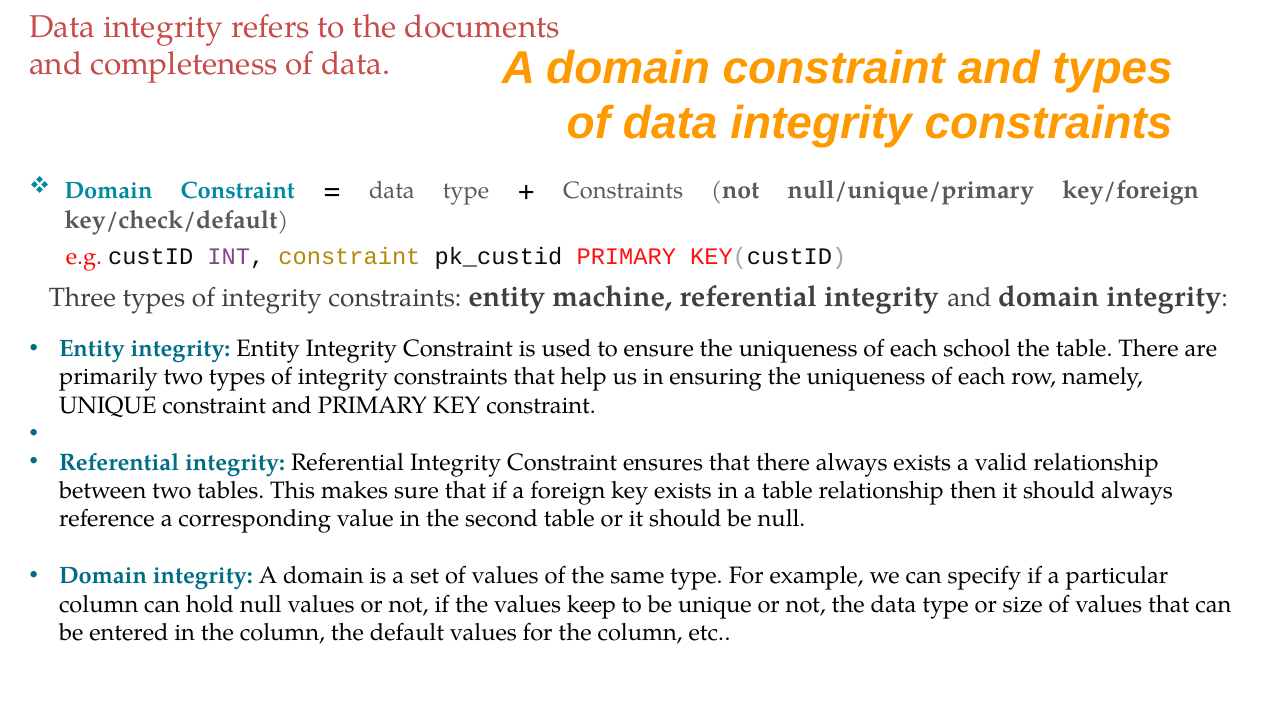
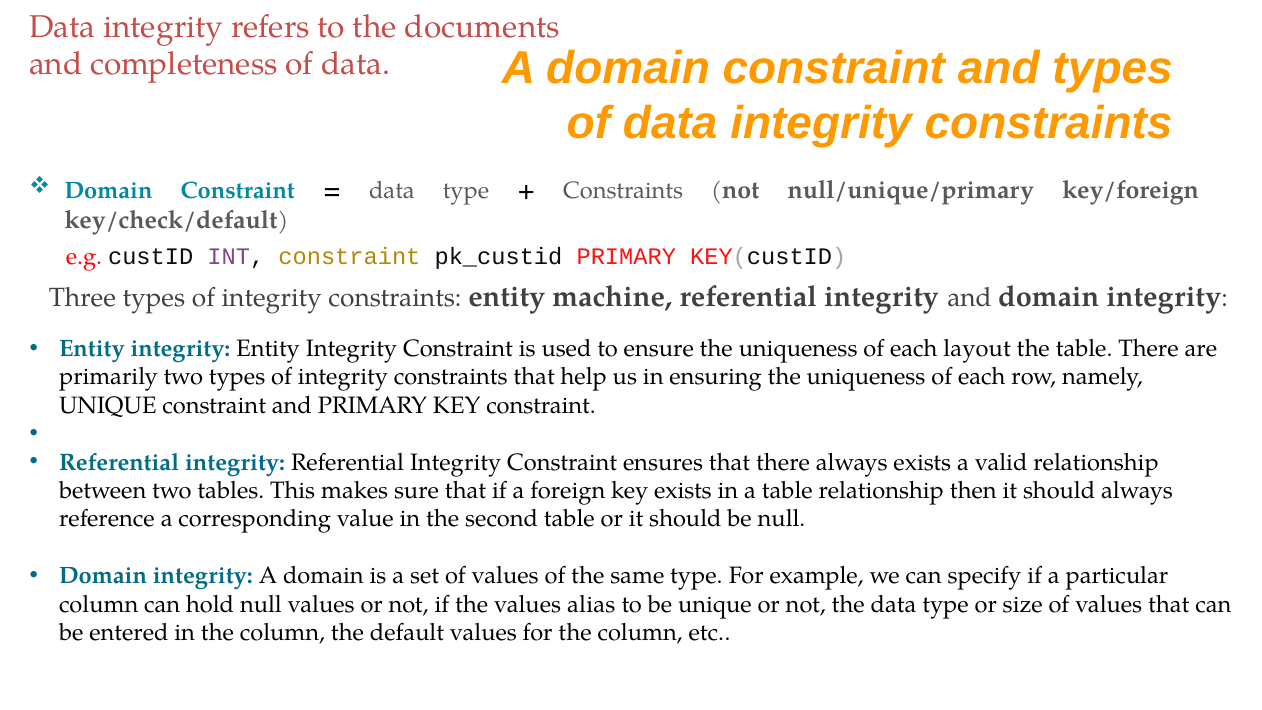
school: school -> layout
keep: keep -> alias
